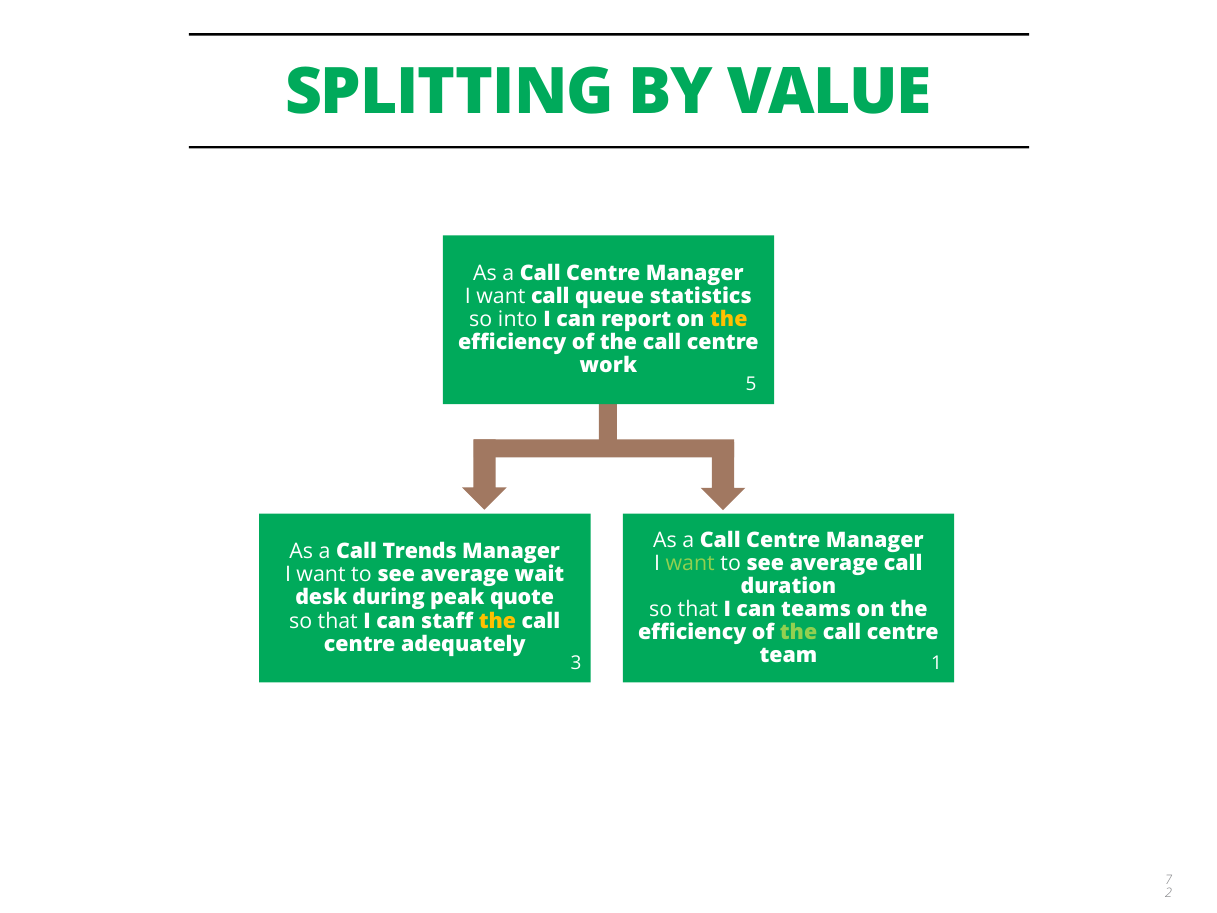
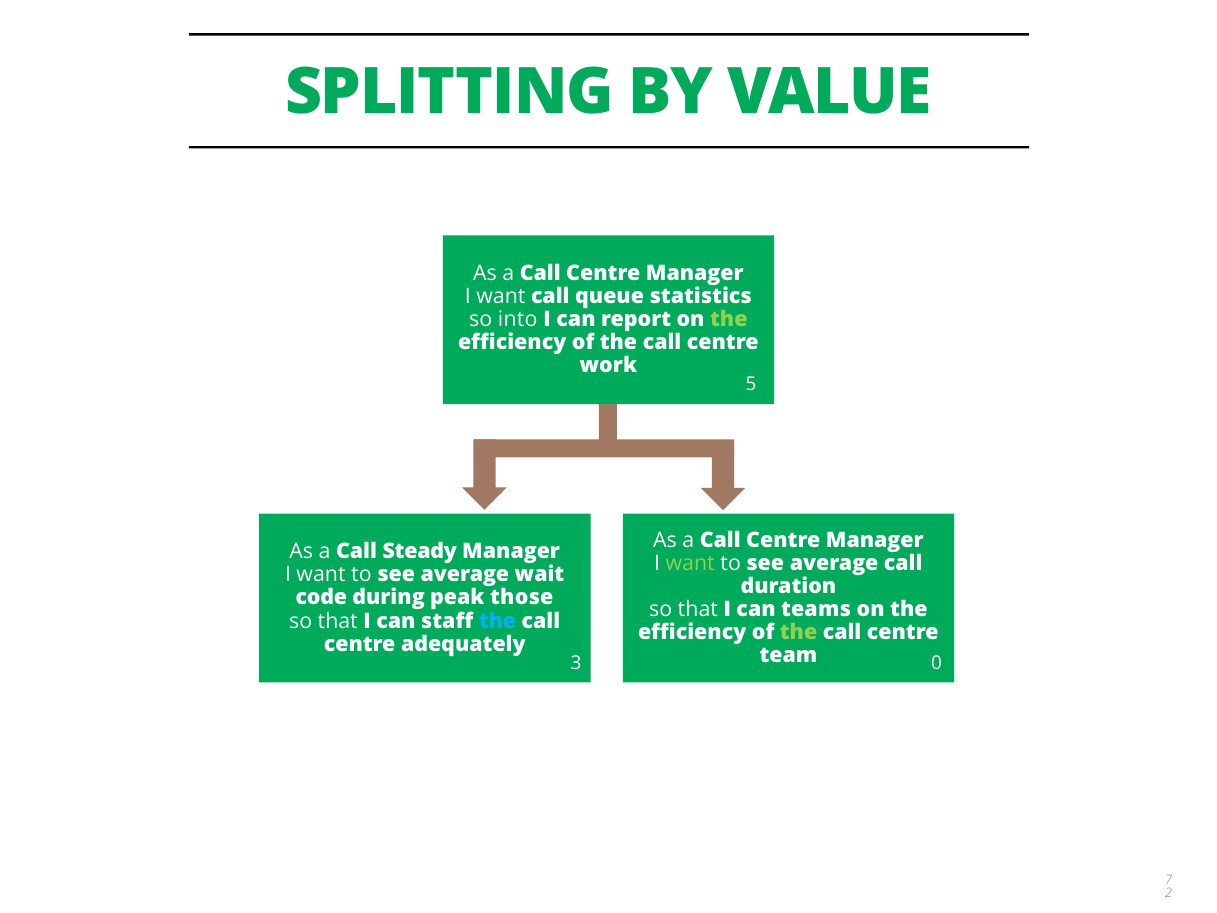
the at (729, 320) colour: yellow -> light green
Trends: Trends -> Steady
desk: desk -> code
quote: quote -> those
the at (497, 621) colour: yellow -> light blue
1: 1 -> 0
